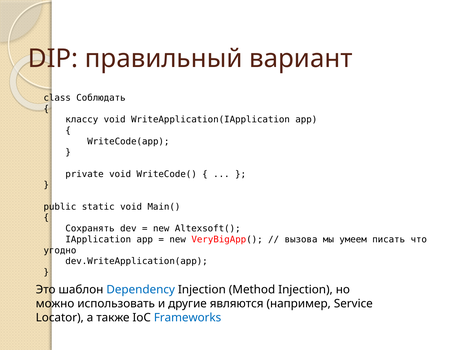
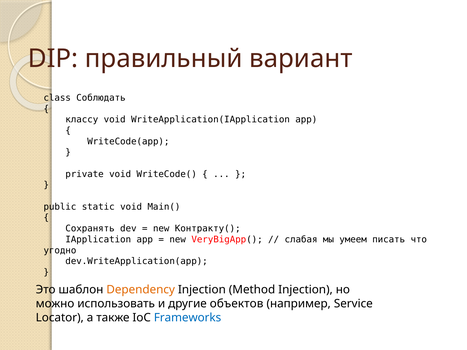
Altexsoft(: Altexsoft( -> Контракту(
вызова: вызова -> слабая
Dependency colour: blue -> orange
являются: являются -> объектов
